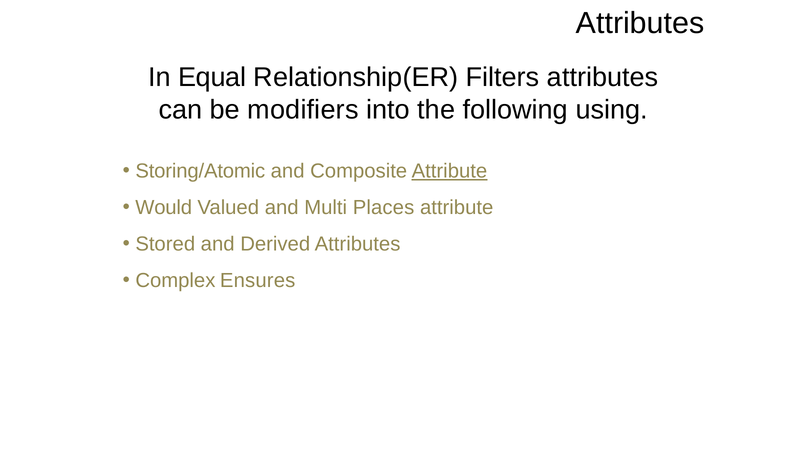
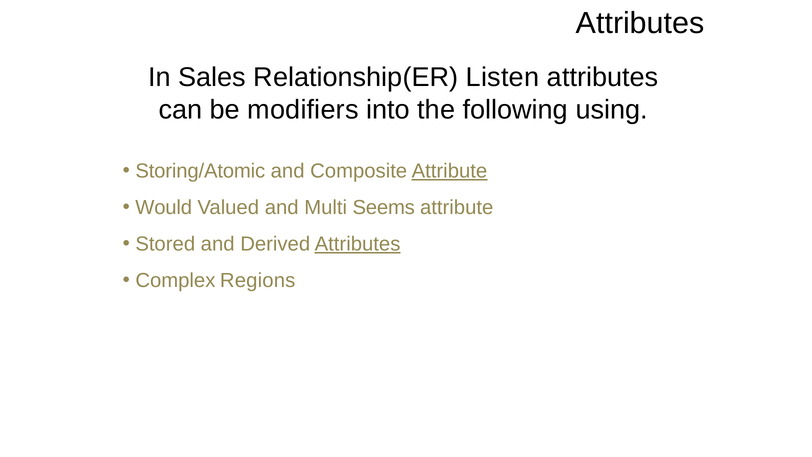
Equal: Equal -> Sales
Filters: Filters -> Listen
Places: Places -> Seems
Attributes at (358, 244) underline: none -> present
Ensures: Ensures -> Regions
